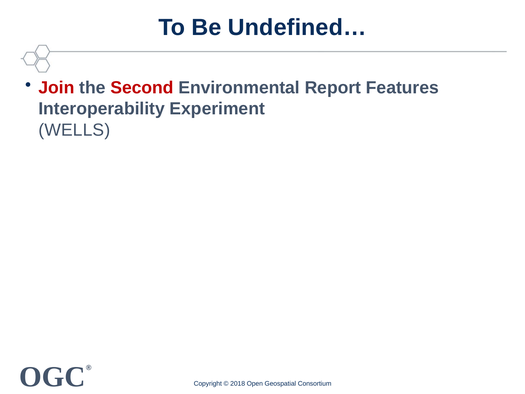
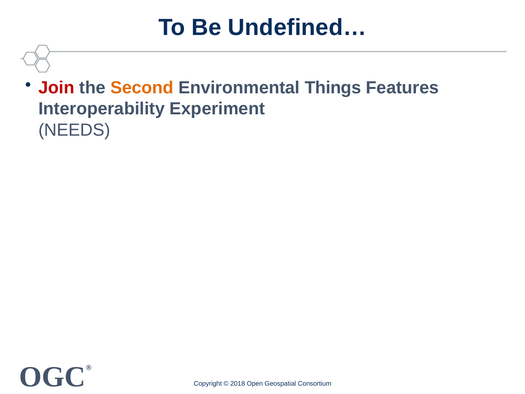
Second colour: red -> orange
Report: Report -> Things
WELLS: WELLS -> NEEDS
